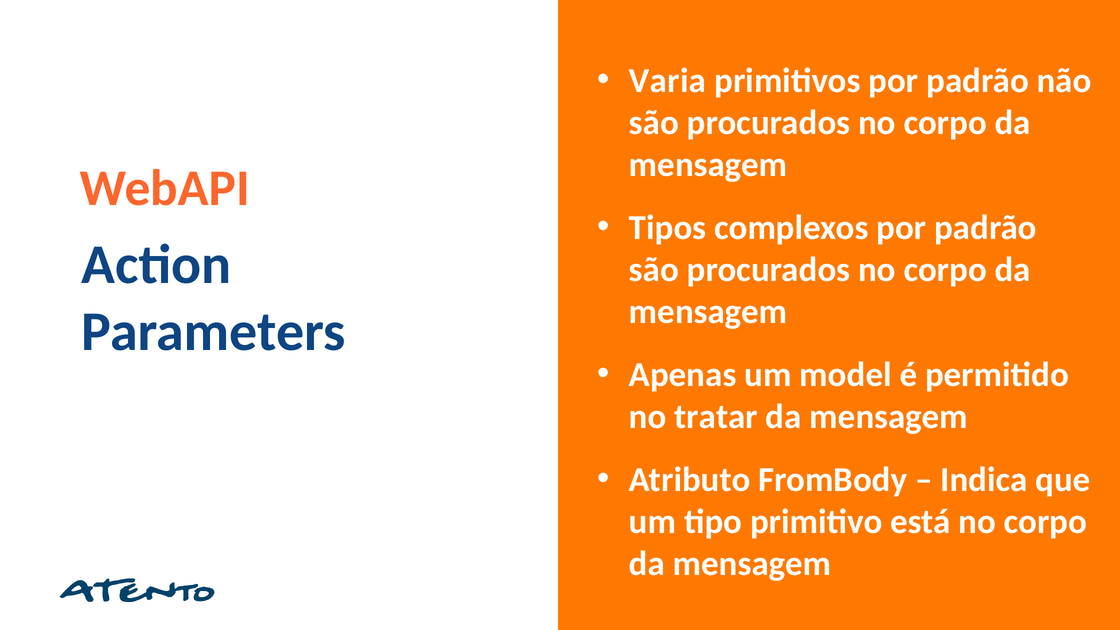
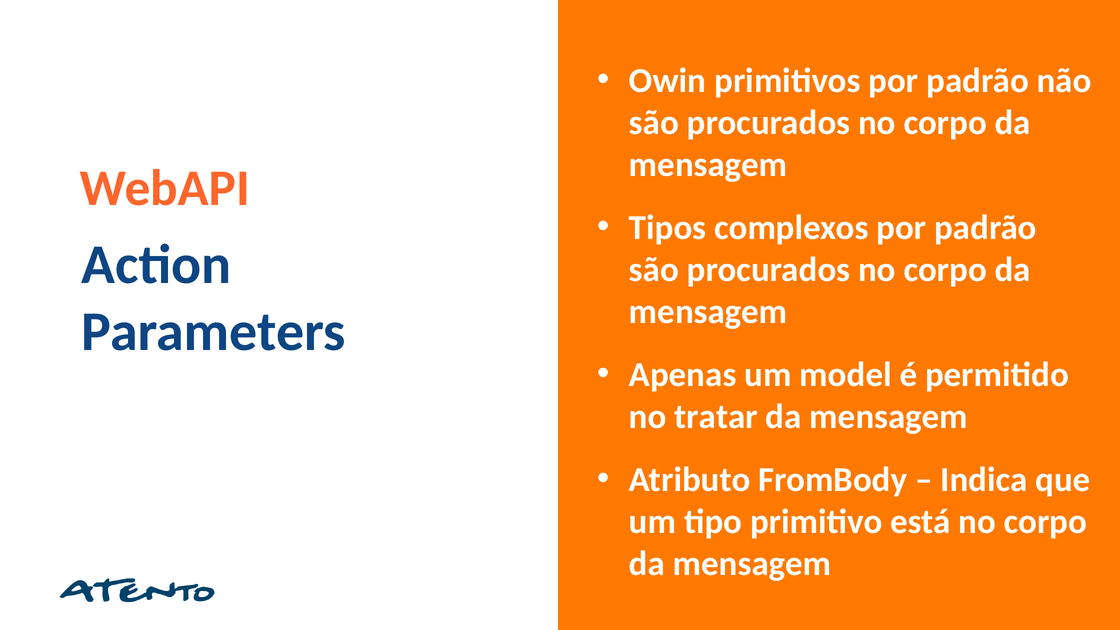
Varia: Varia -> Owin
